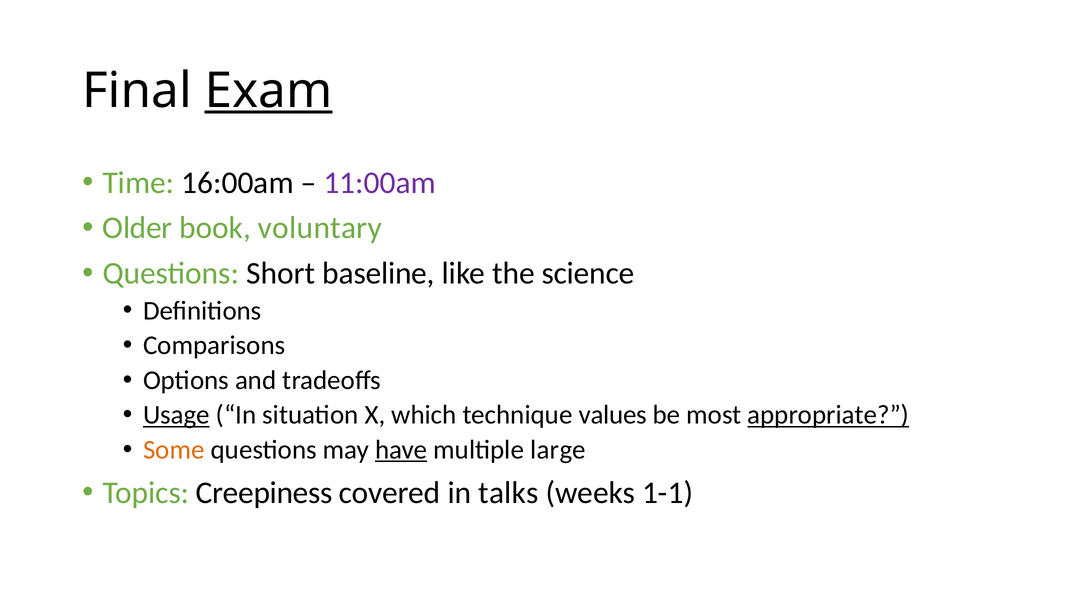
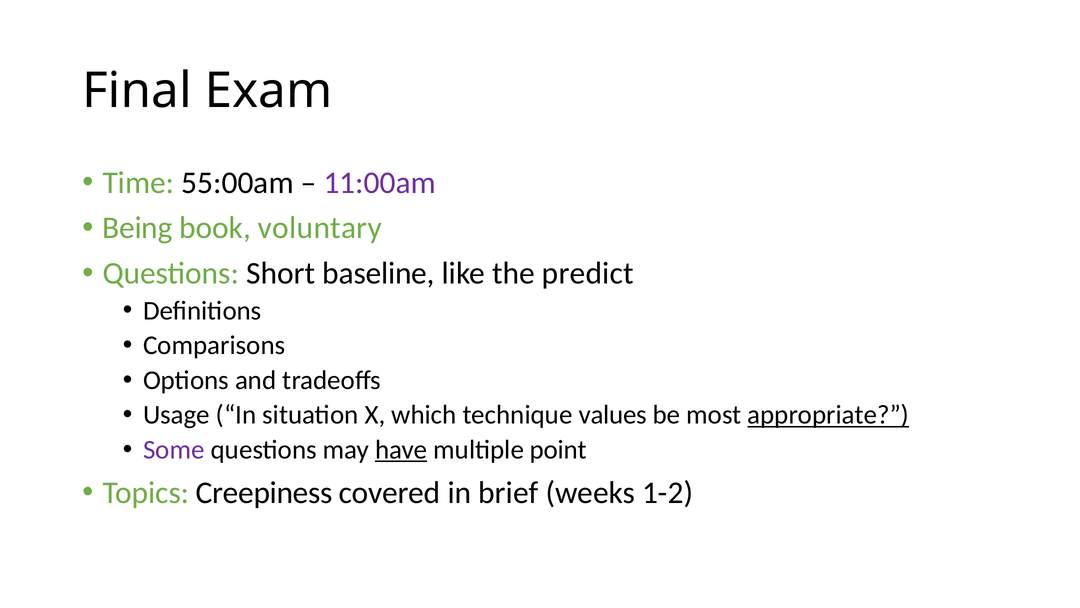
Exam underline: present -> none
16:00am: 16:00am -> 55:00am
Older: Older -> Being
science: science -> predict
Usage underline: present -> none
Some colour: orange -> purple
large: large -> point
talks: talks -> brief
1-1: 1-1 -> 1-2
